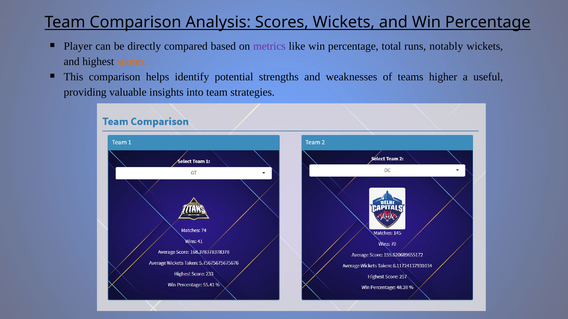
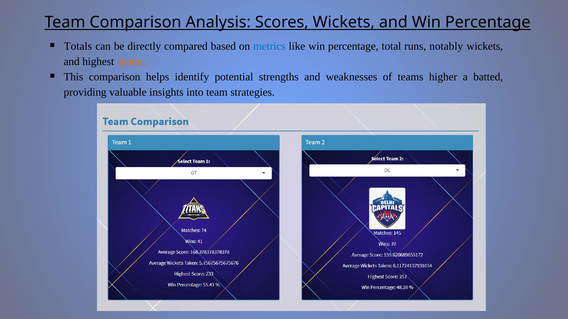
Player: Player -> Totals
metrics colour: purple -> blue
useful: useful -> batted
